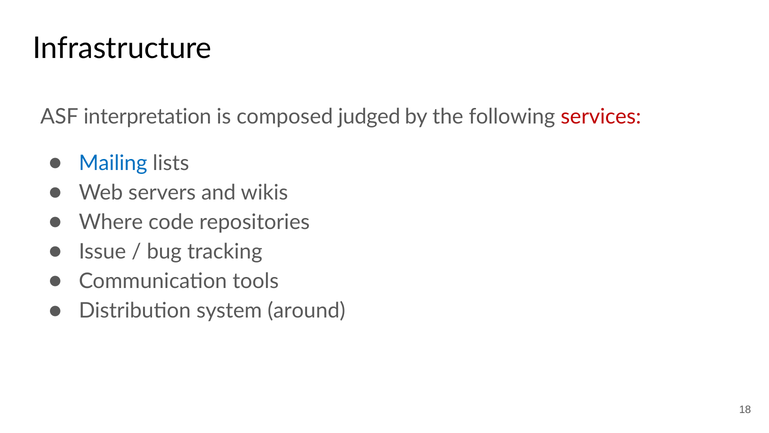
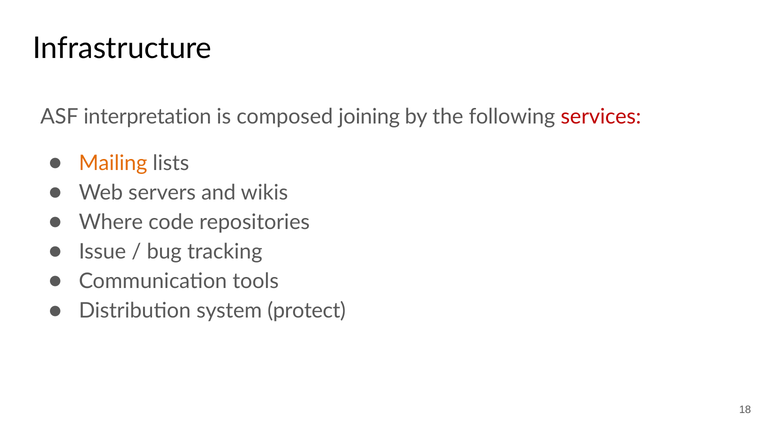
judged: judged -> joining
Mailing colour: blue -> orange
around: around -> protect
